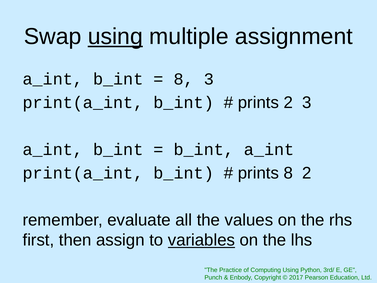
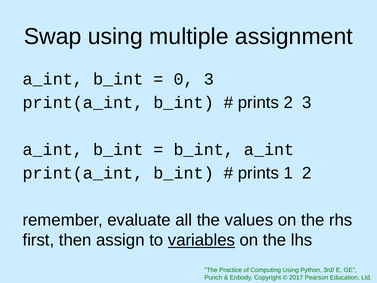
using at (115, 36) underline: present -> none
8 at (184, 79): 8 -> 0
prints 8: 8 -> 1
